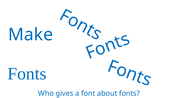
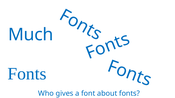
Make: Make -> Much
